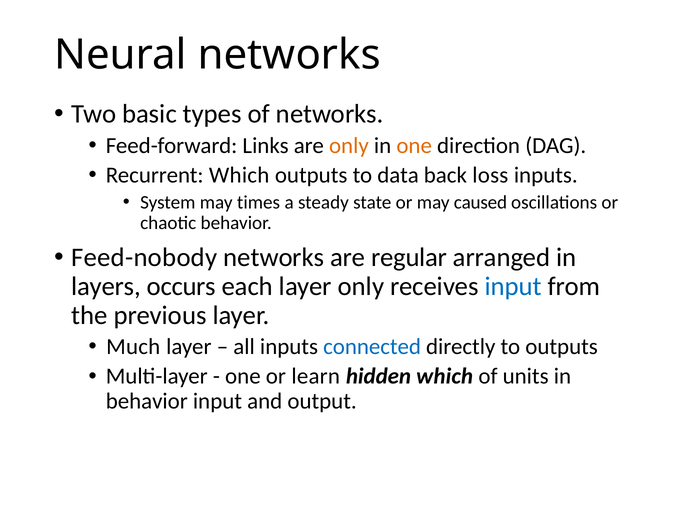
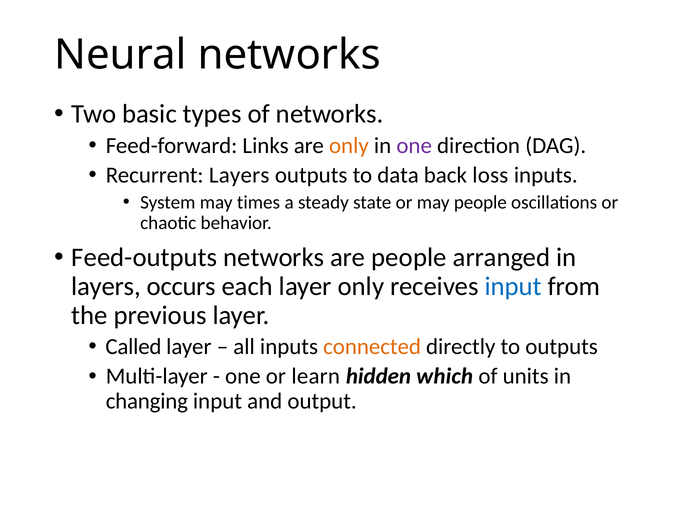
one at (414, 145) colour: orange -> purple
Recurrent Which: Which -> Layers
may caused: caused -> people
Feed-nobody: Feed-nobody -> Feed-outputs
are regular: regular -> people
Much: Much -> Called
connected colour: blue -> orange
behavior at (147, 401): behavior -> changing
